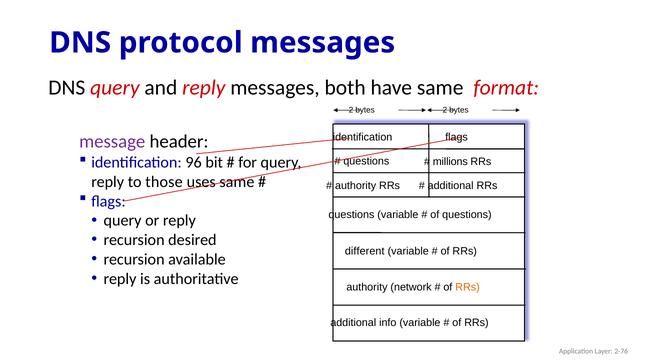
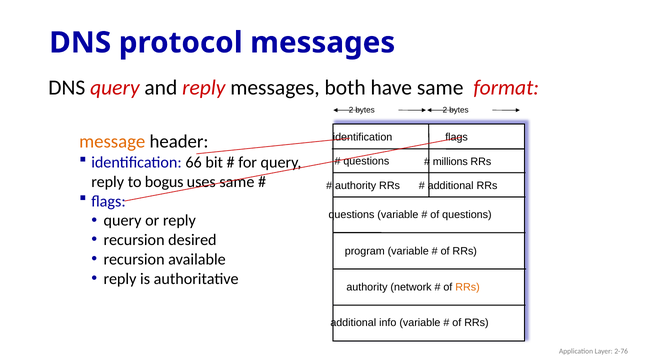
message colour: purple -> orange
96: 96 -> 66
those: those -> bogus
different: different -> program
